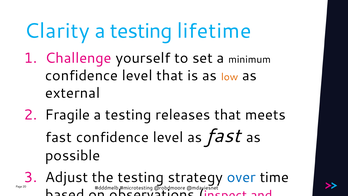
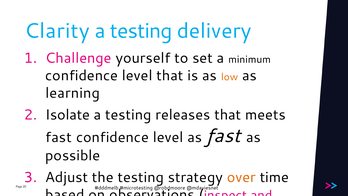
lifetime: lifetime -> delivery
external: external -> learning
Fragile: Fragile -> Isolate
over colour: blue -> orange
